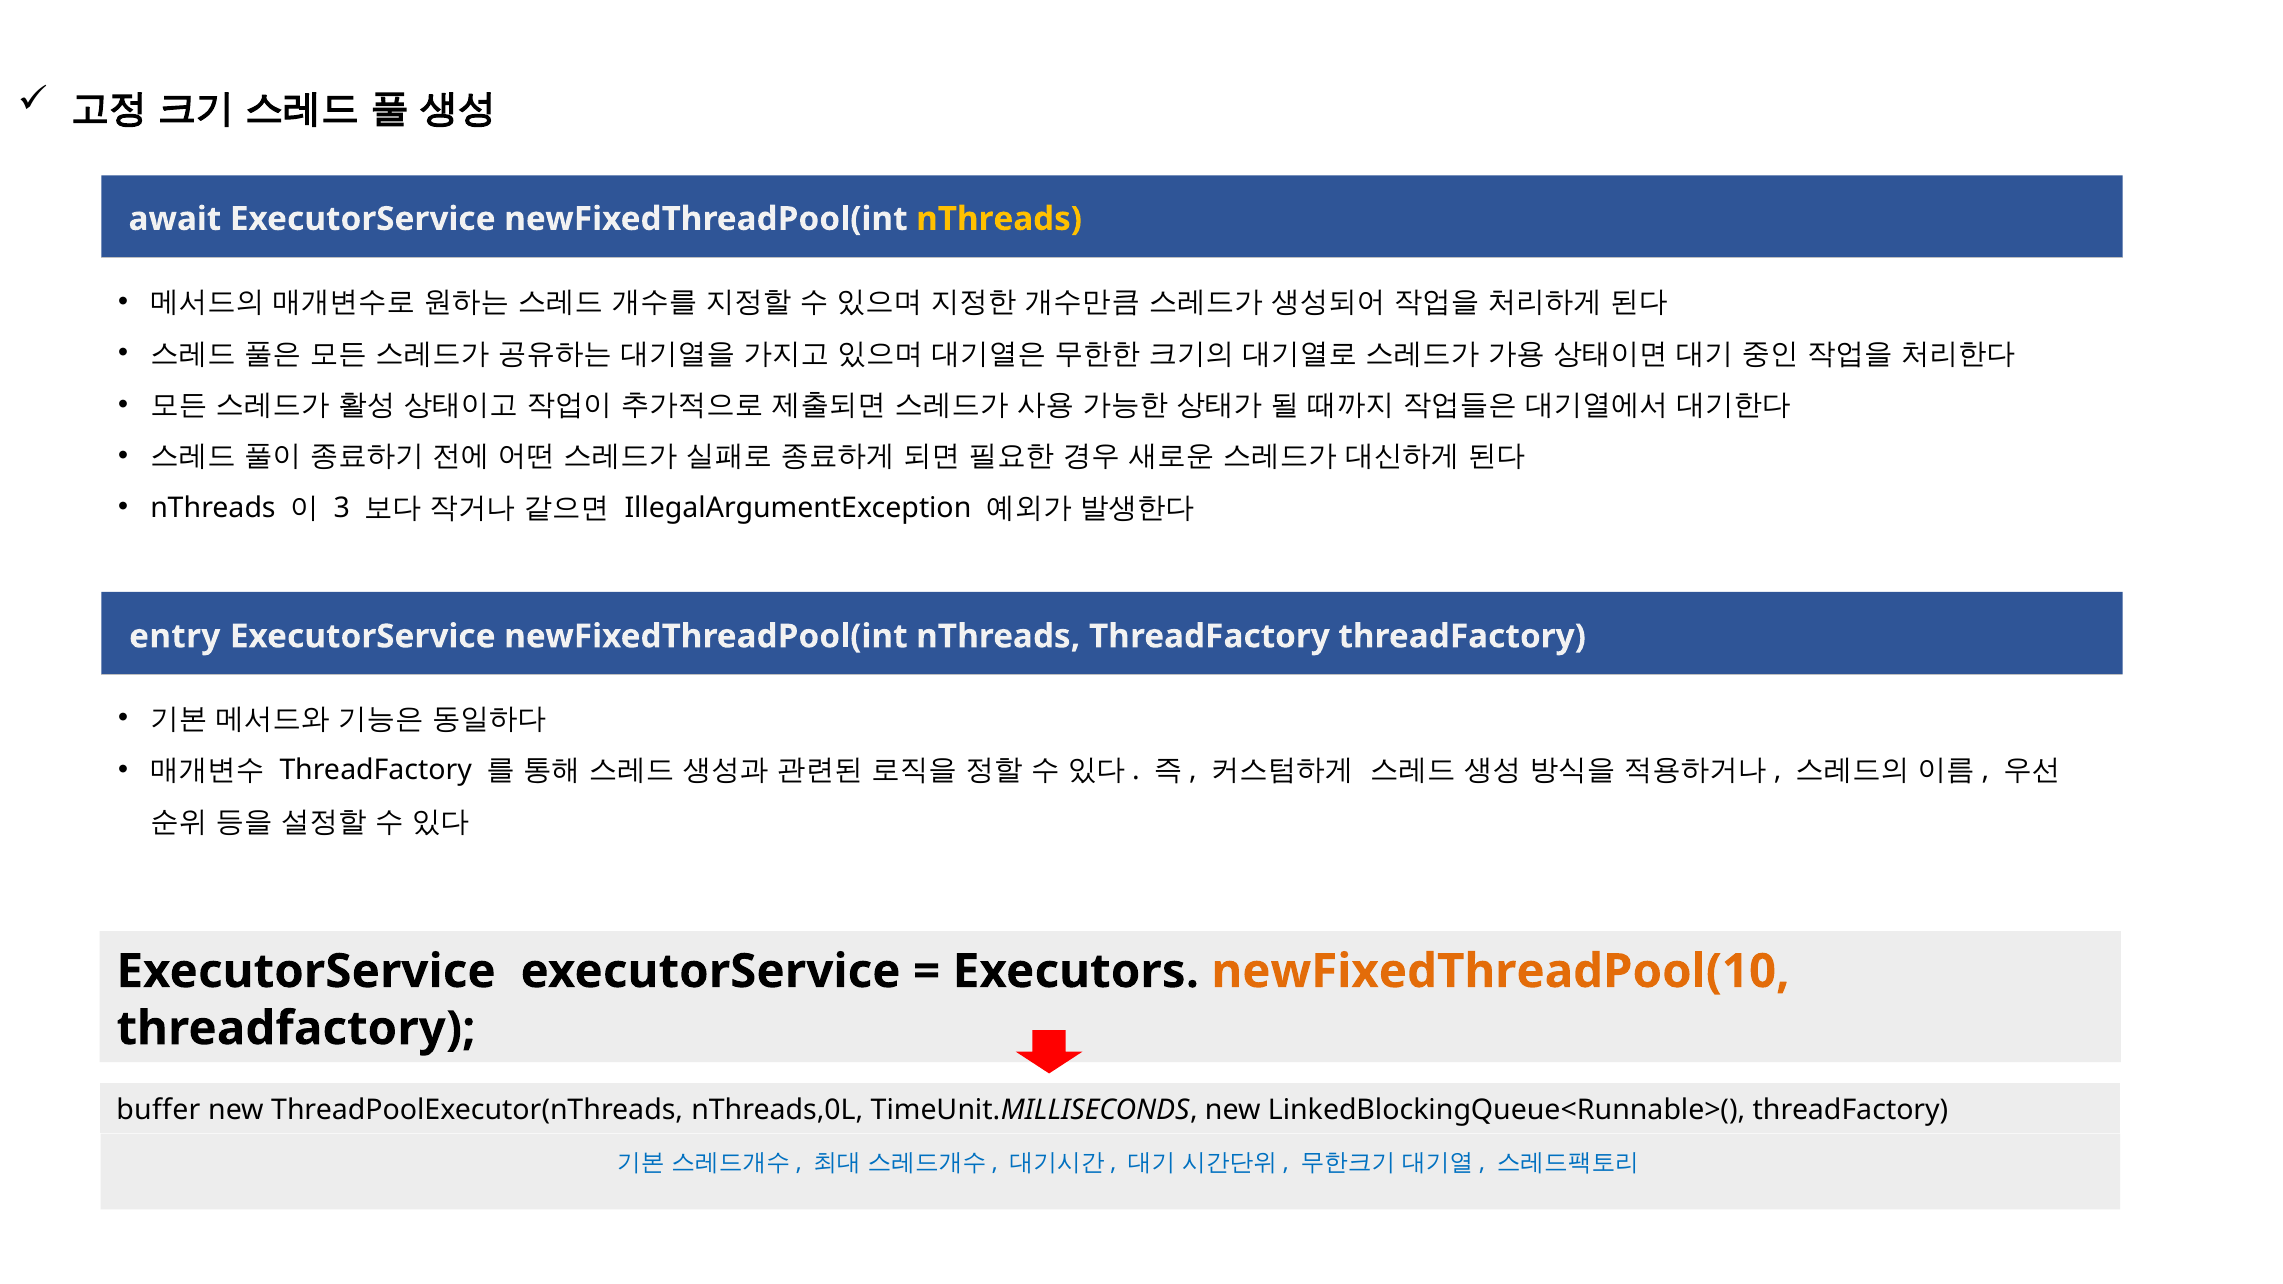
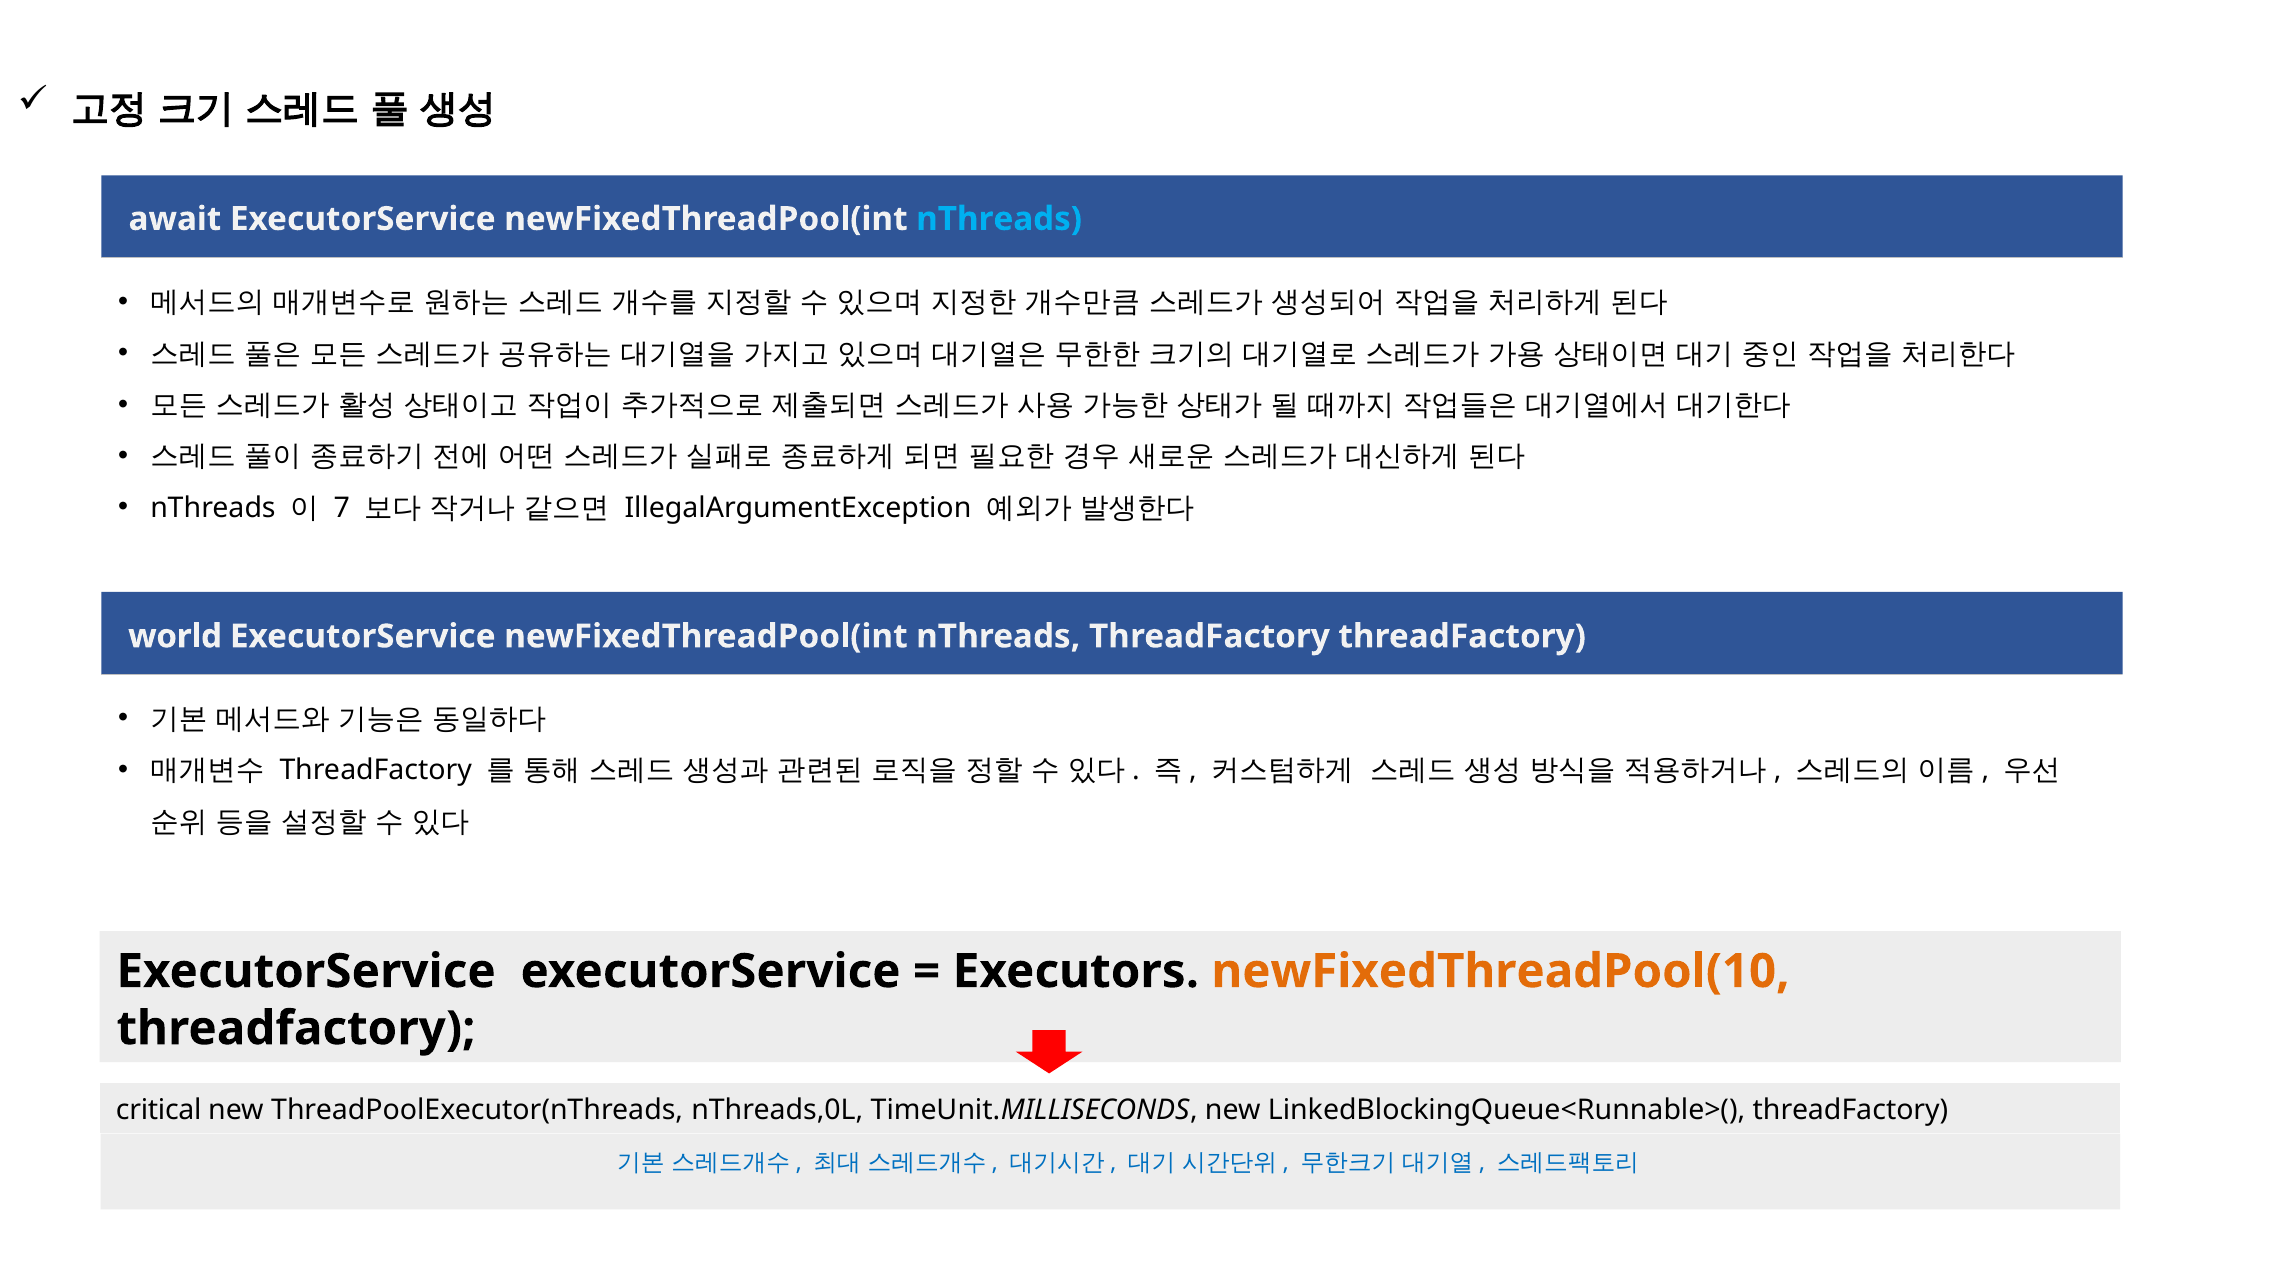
nThreads at (999, 219) colour: yellow -> light blue
3: 3 -> 7
entry: entry -> world
buffer: buffer -> critical
